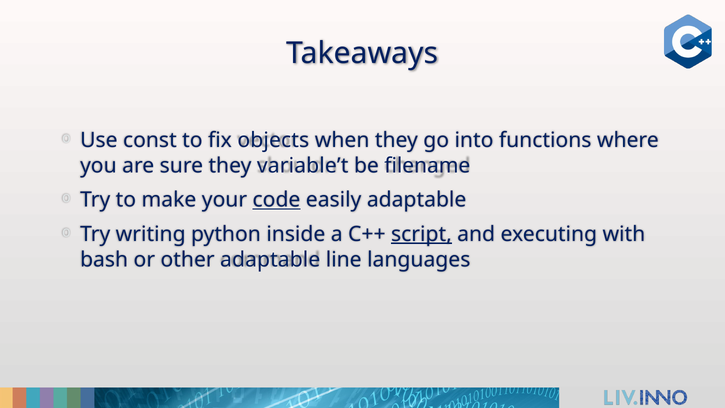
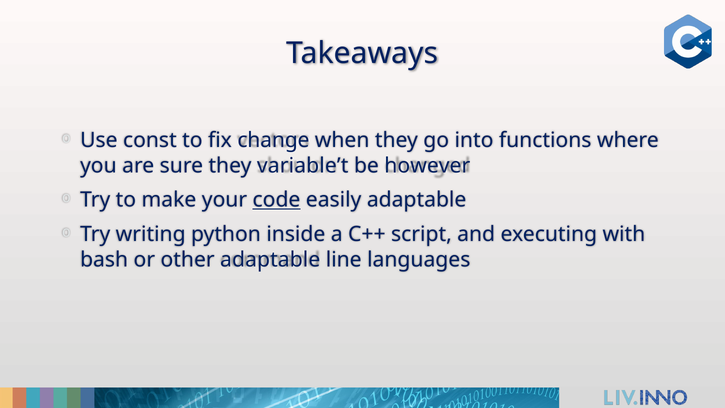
objects: objects -> change
filename: filename -> however
script underline: present -> none
